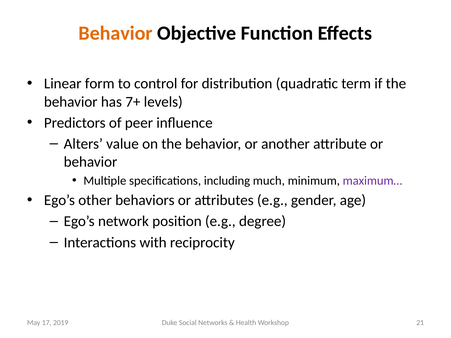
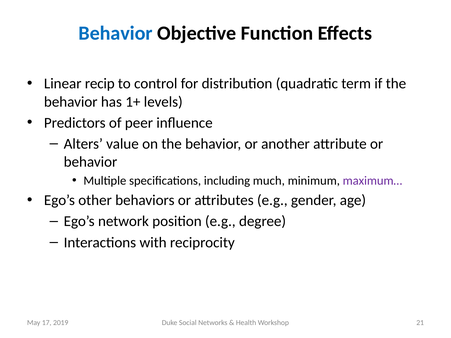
Behavior at (116, 33) colour: orange -> blue
form: form -> recip
7+: 7+ -> 1+
